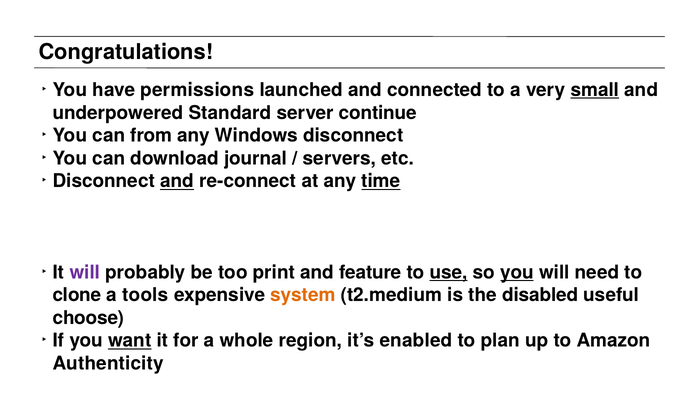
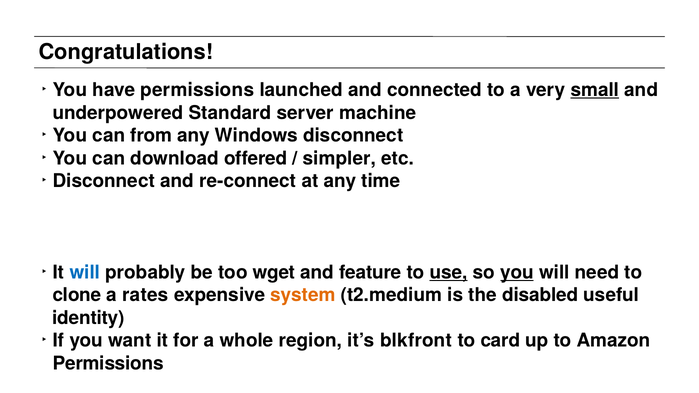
continue: continue -> machine
journal: journal -> offered
servers: servers -> simpler
and at (177, 181) underline: present -> none
time underline: present -> none
will at (85, 272) colour: purple -> blue
print: print -> wget
tools: tools -> rates
choose: choose -> identity
want underline: present -> none
enabled: enabled -> blkfront
plan: plan -> card
Authenticity at (108, 363): Authenticity -> Permissions
